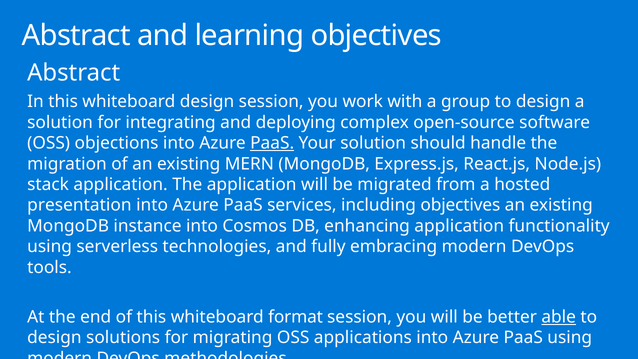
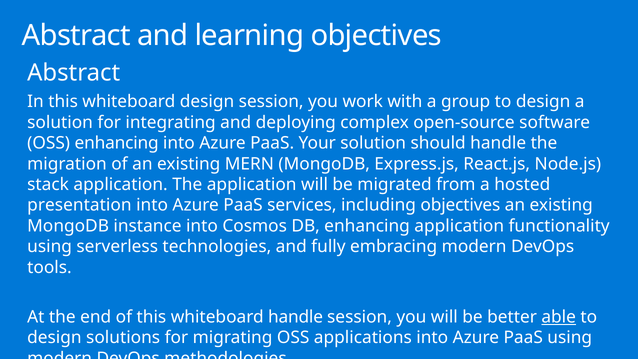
OSS objections: objections -> enhancing
PaaS at (272, 143) underline: present -> none
whiteboard format: format -> handle
